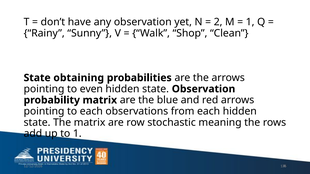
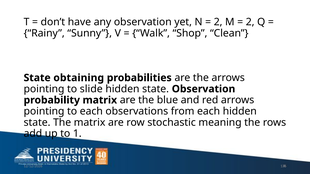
1 at (250, 22): 1 -> 2
even: even -> slide
